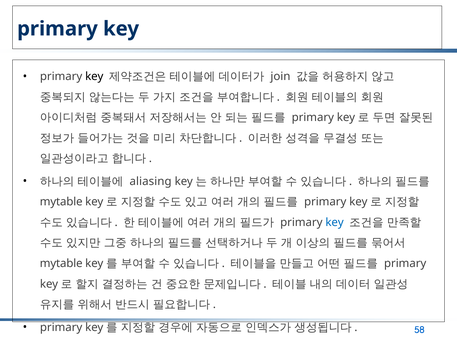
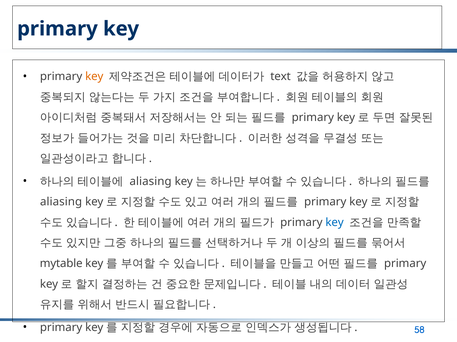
key at (94, 77) colour: black -> orange
join: join -> text
mytable at (61, 202): mytable -> aliasing
